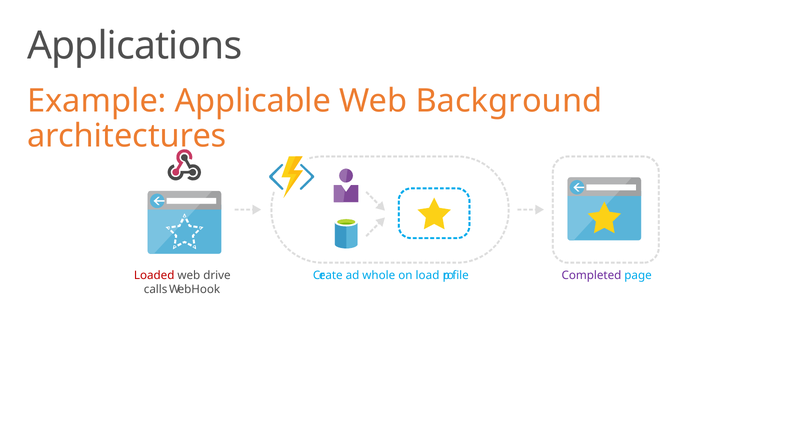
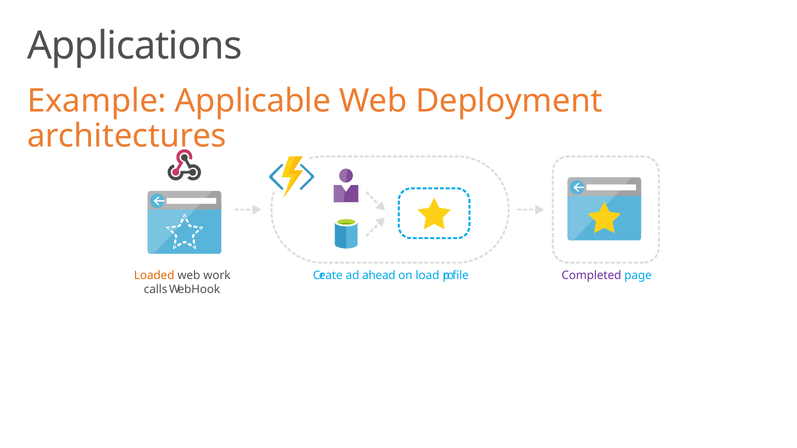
Background: Background -> Deployment
Loaded colour: red -> orange
drive: drive -> work
whole: whole -> ahead
